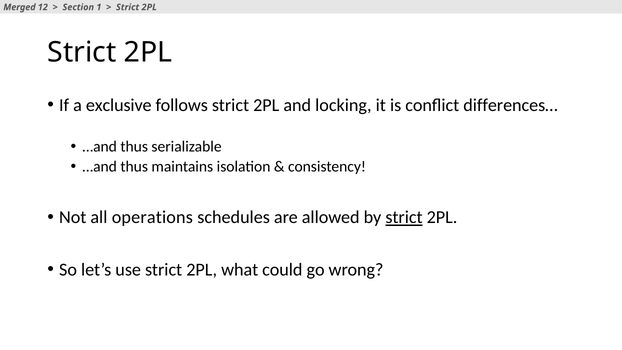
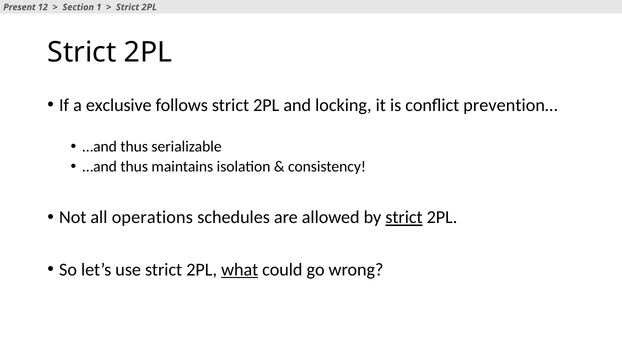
Merged: Merged -> Present
differences…: differences… -> prevention…
what underline: none -> present
